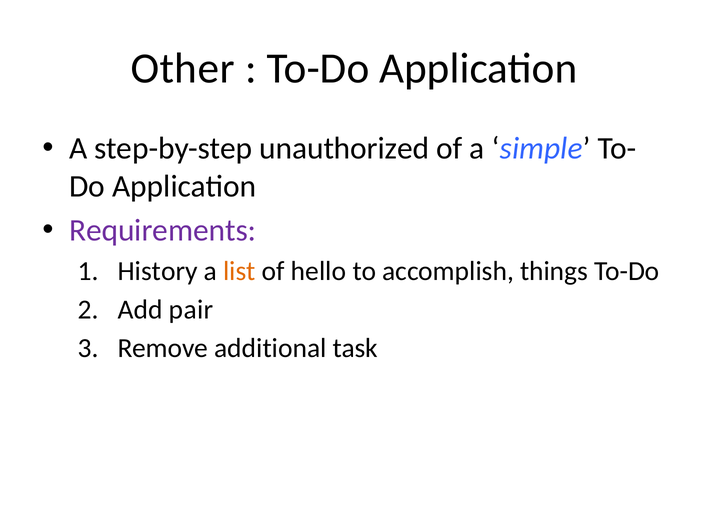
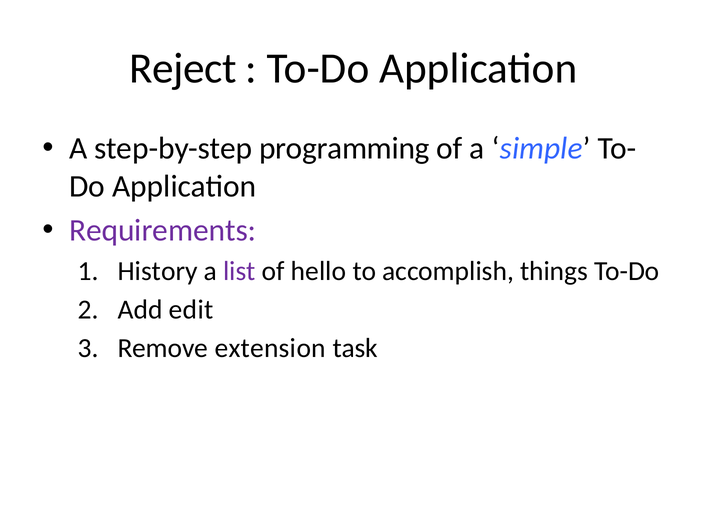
Other: Other -> Reject
unauthorized: unauthorized -> programming
list colour: orange -> purple
pair: pair -> edit
additional: additional -> extension
